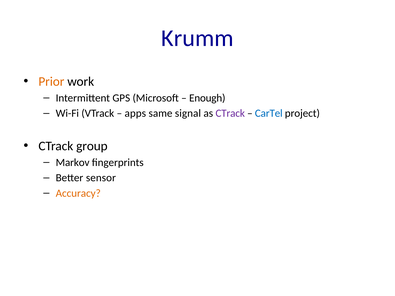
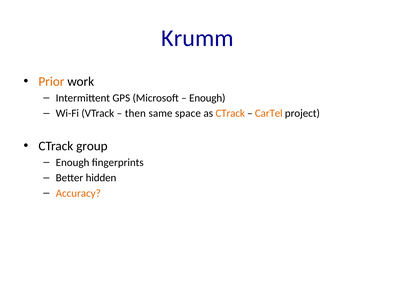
apps: apps -> then
signal: signal -> space
CTrack at (230, 113) colour: purple -> orange
CarTel colour: blue -> orange
Markov at (73, 163): Markov -> Enough
sensor: sensor -> hidden
